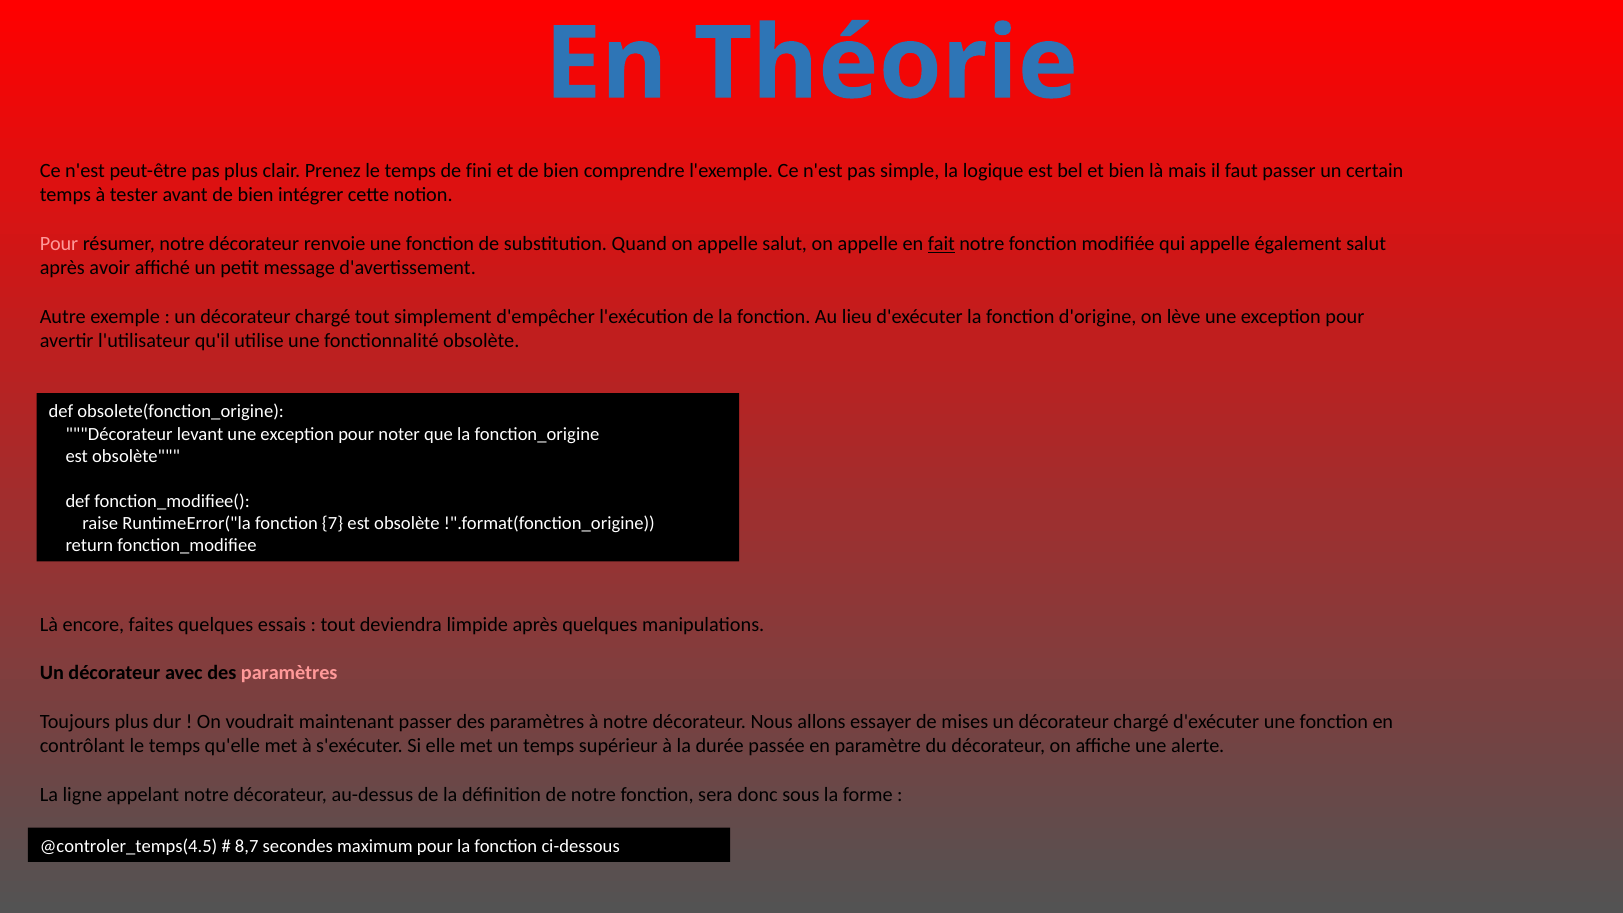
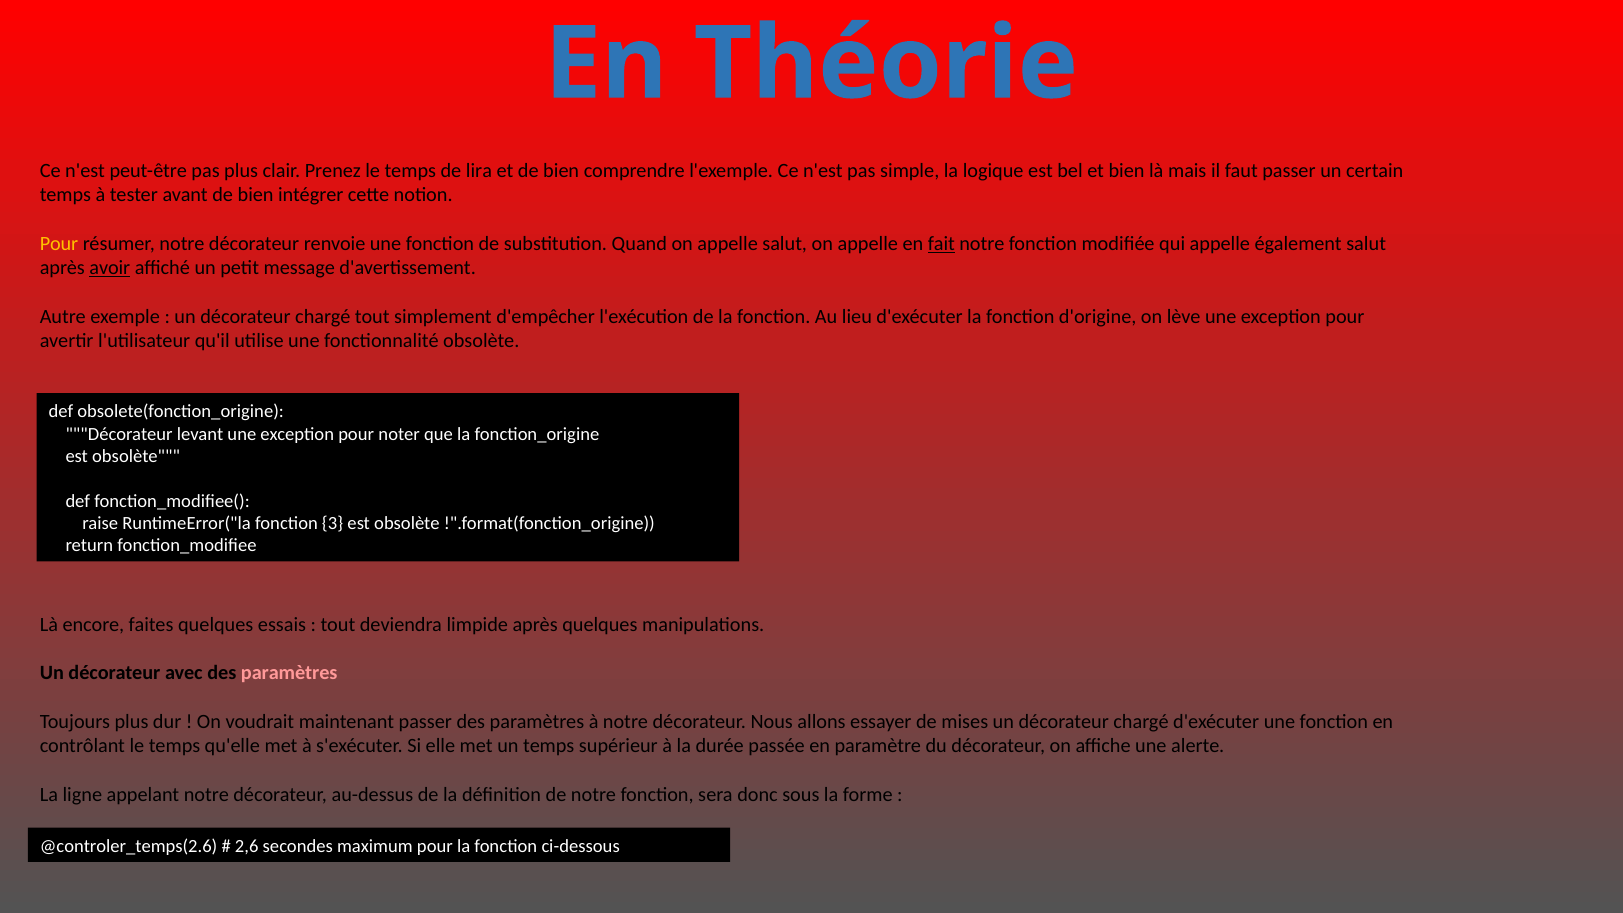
fini: fini -> lira
Pour at (59, 244) colour: pink -> yellow
avoir underline: none -> present
7: 7 -> 3
@controler_temps(4.5: @controler_temps(4.5 -> @controler_temps(2.6
8,7: 8,7 -> 2,6
